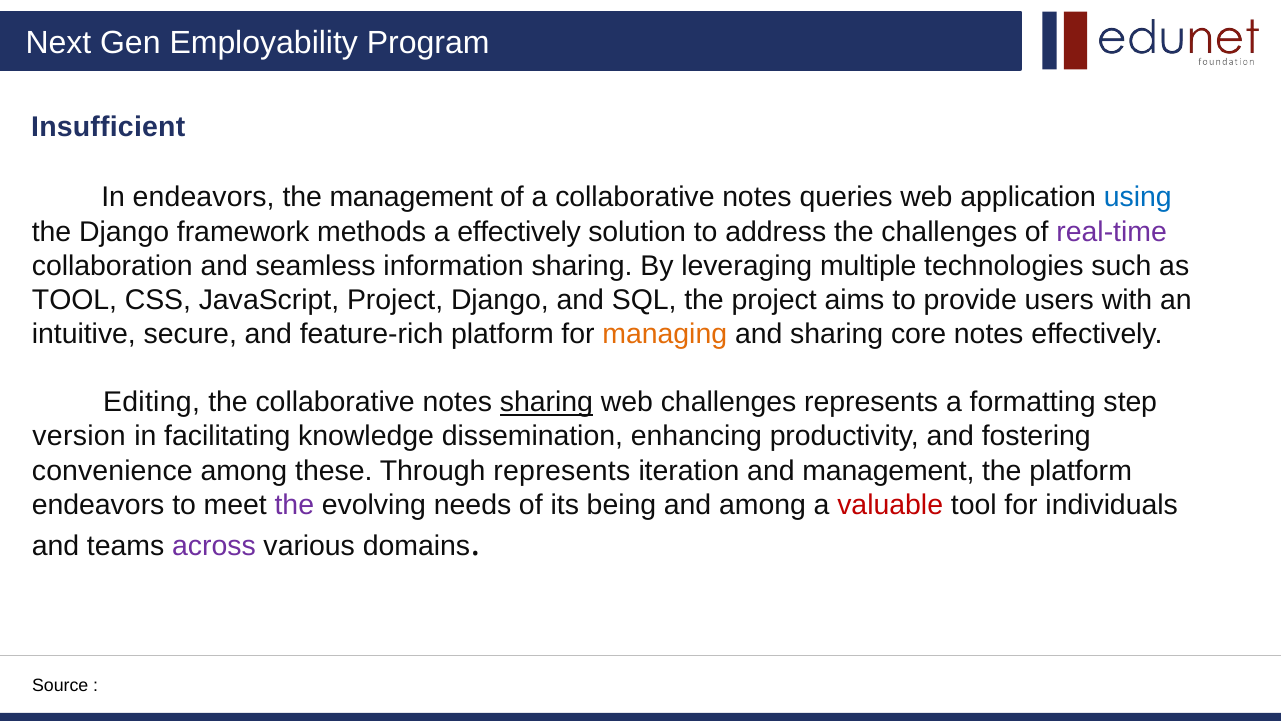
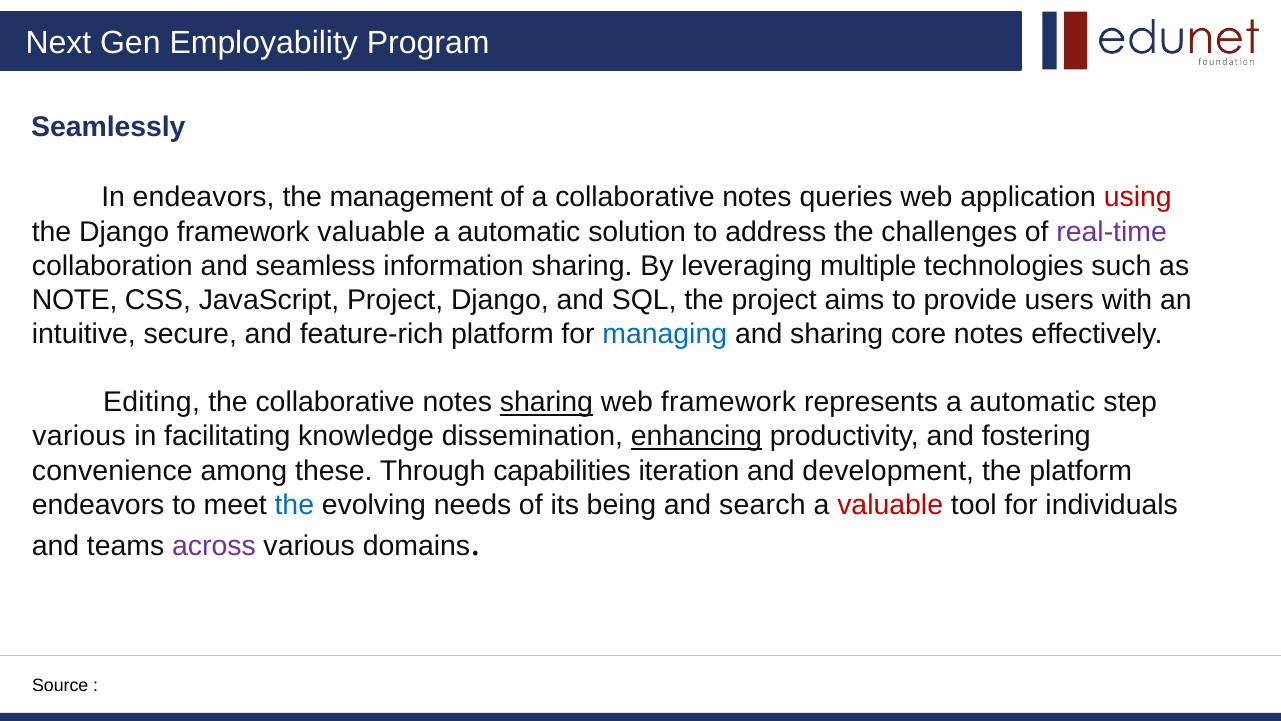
Insufficient: Insufficient -> Seamlessly
using colour: blue -> red
framework methods: methods -> valuable
effectively at (519, 231): effectively -> automatic
TOOL at (75, 300): TOOL -> NOTE
managing colour: orange -> blue
web challenges: challenges -> framework
represents a formatting: formatting -> automatic
version at (79, 436): version -> various
enhancing underline: none -> present
Through represents: represents -> capabilities
and management: management -> development
the at (294, 505) colour: purple -> blue
and among: among -> search
